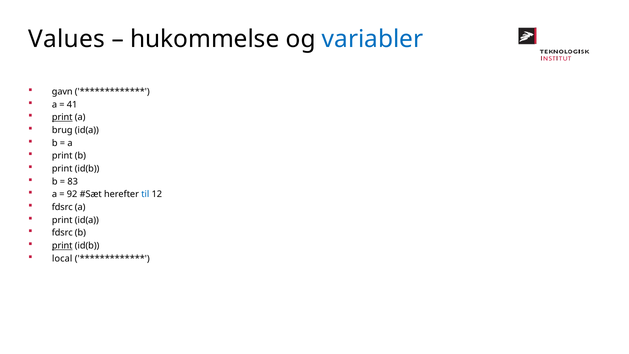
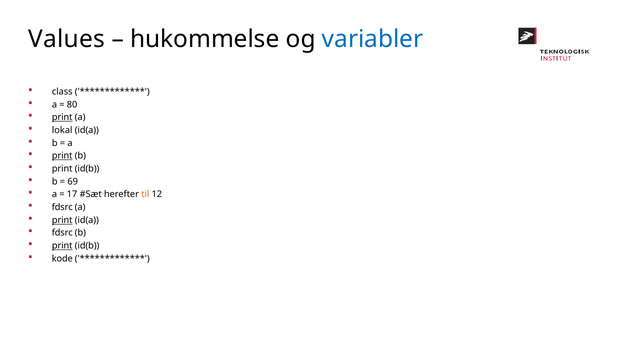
gavn: gavn -> class
41: 41 -> 80
brug: brug -> lokal
print at (62, 156) underline: none -> present
83: 83 -> 69
92: 92 -> 17
til colour: blue -> orange
print at (62, 220) underline: none -> present
local: local -> kode
